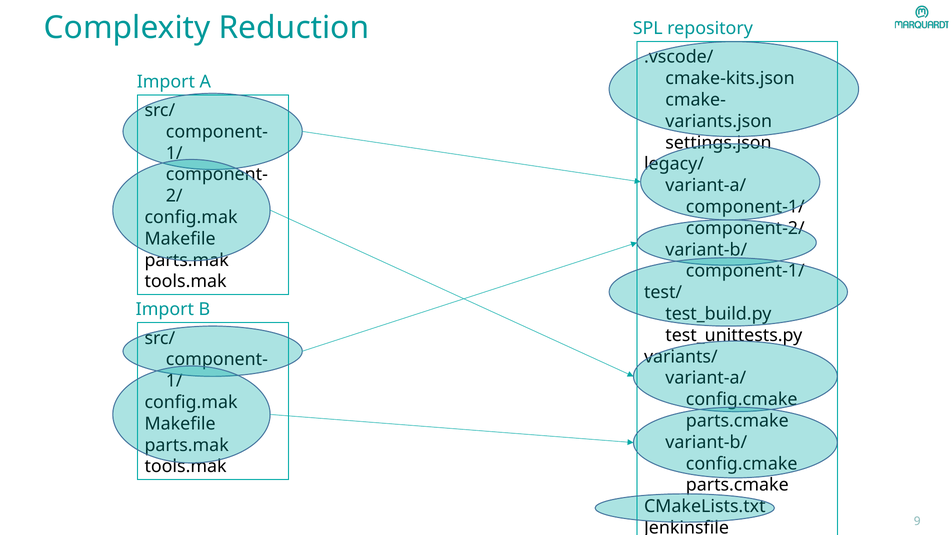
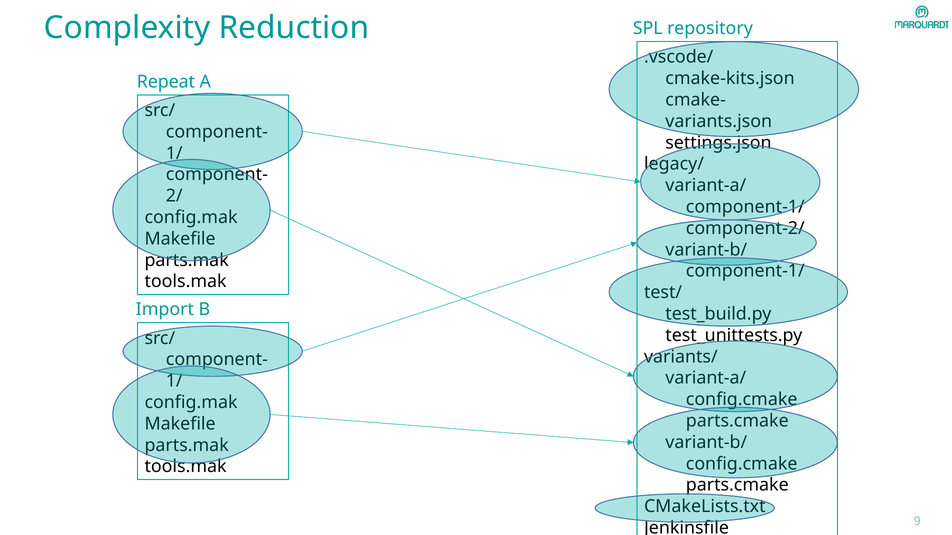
Import at (166, 82): Import -> Repeat
